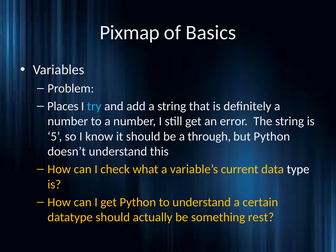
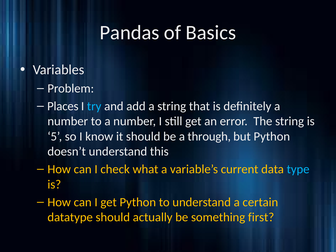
Pixmap: Pixmap -> Pandas
type colour: white -> light blue
rest: rest -> first
